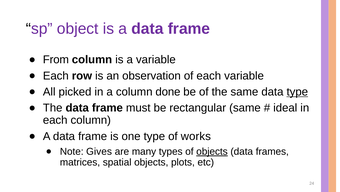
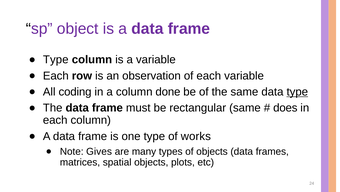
From at (56, 60): From -> Type
picked: picked -> coding
ideal: ideal -> does
objects at (212, 151) underline: present -> none
